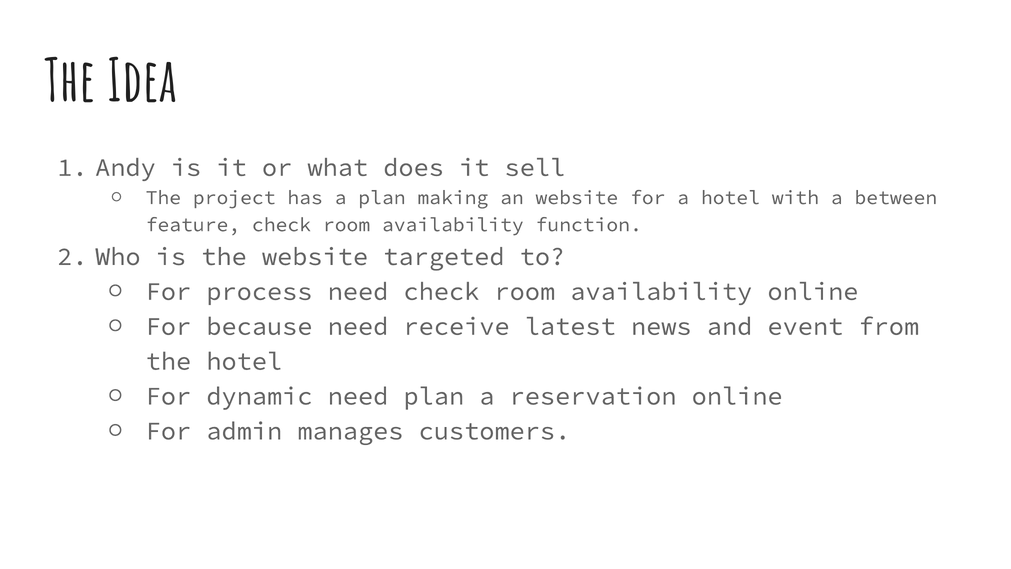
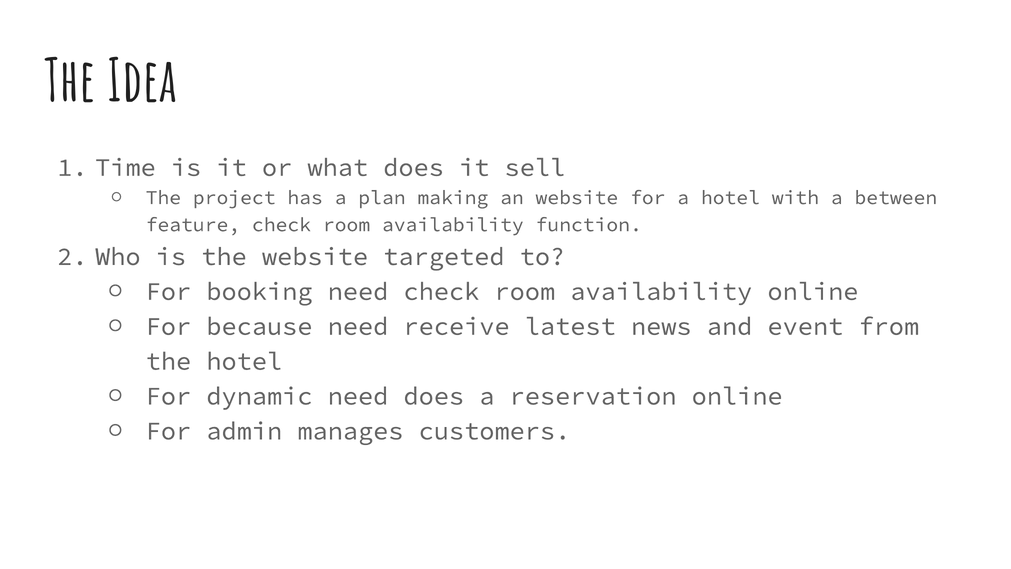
Andy: Andy -> Time
process: process -> booking
need plan: plan -> does
